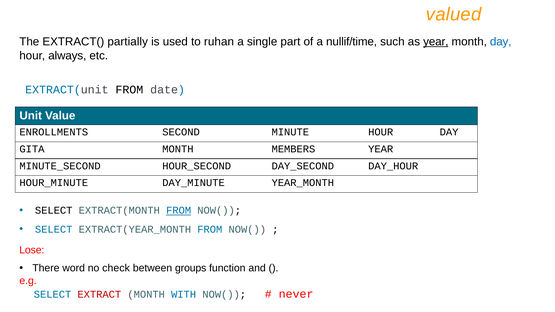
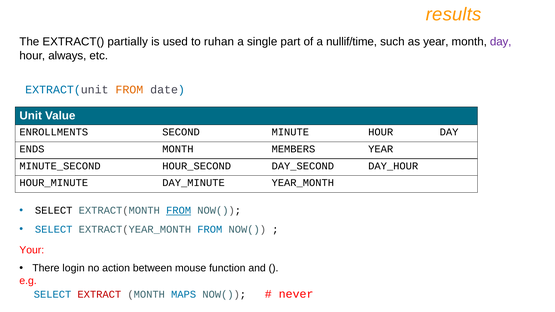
valued: valued -> results
year at (436, 42) underline: present -> none
day at (501, 42) colour: blue -> purple
FROM at (129, 90) colour: black -> orange
GITA: GITA -> ENDS
Lose: Lose -> Your
word: word -> login
check: check -> action
groups: groups -> mouse
WITH: WITH -> MAPS
